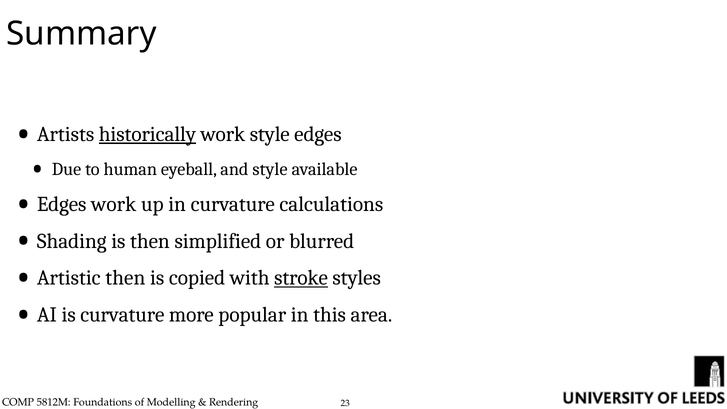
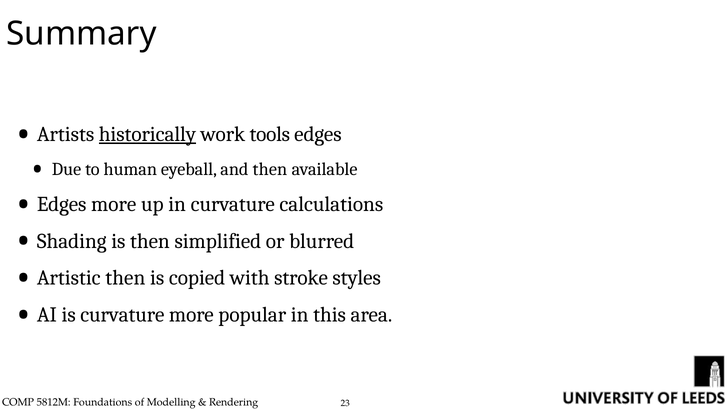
work style: style -> tools
and style: style -> then
Edges work: work -> more
stroke underline: present -> none
